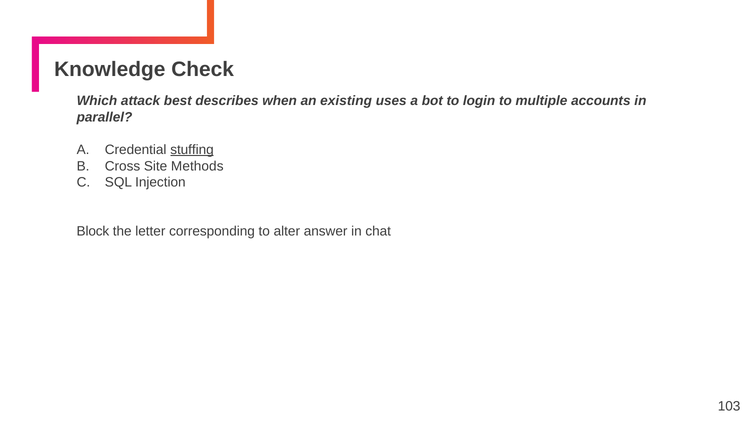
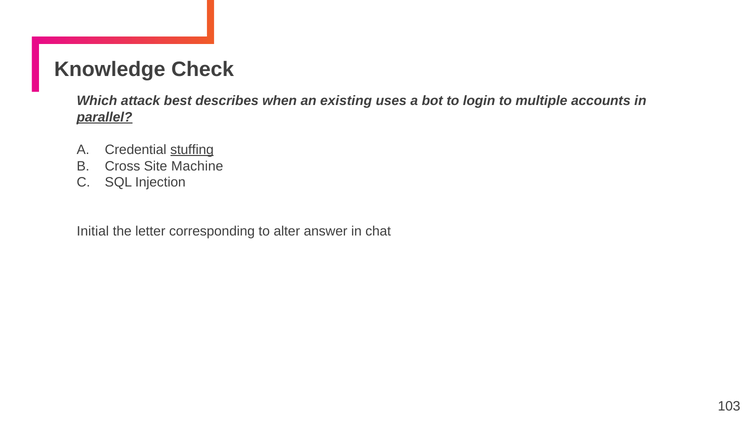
parallel underline: none -> present
Methods: Methods -> Machine
Block: Block -> Initial
